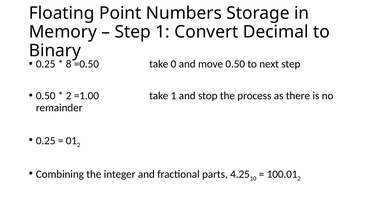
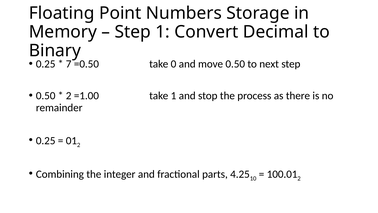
8: 8 -> 7
